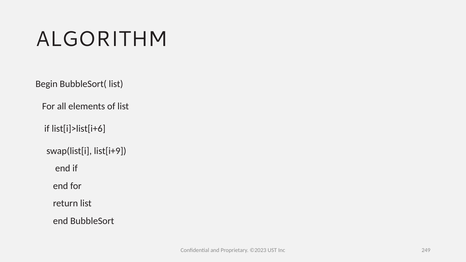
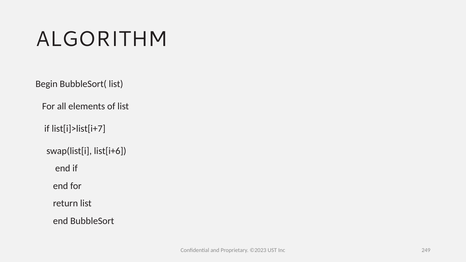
list[i]>list[i+6: list[i]>list[i+6 -> list[i]>list[i+7
list[i+9: list[i+9 -> list[i+6
